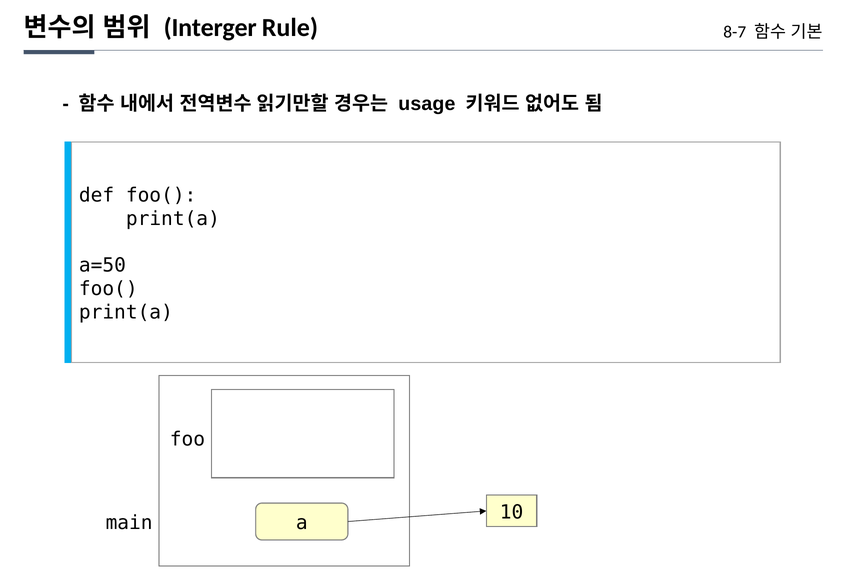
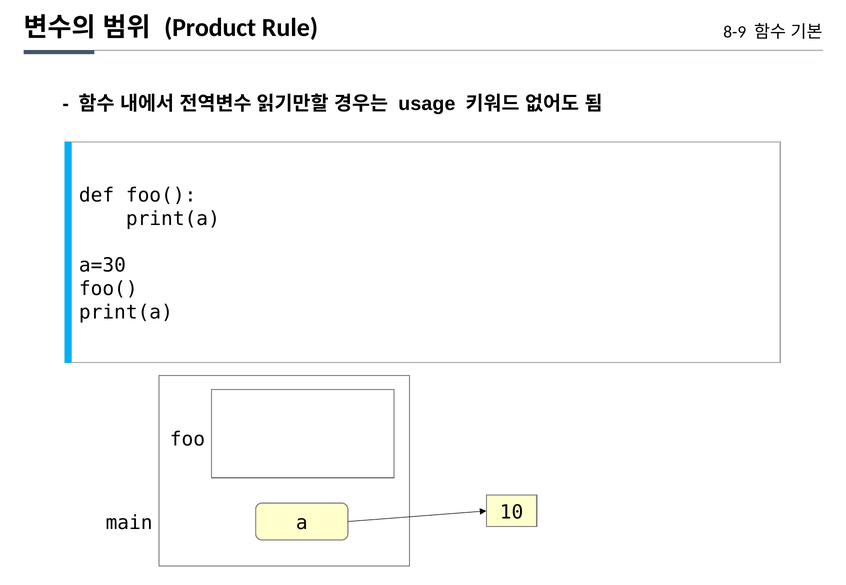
Interger: Interger -> Product
8-7: 8-7 -> 8-9
a=50: a=50 -> a=30
